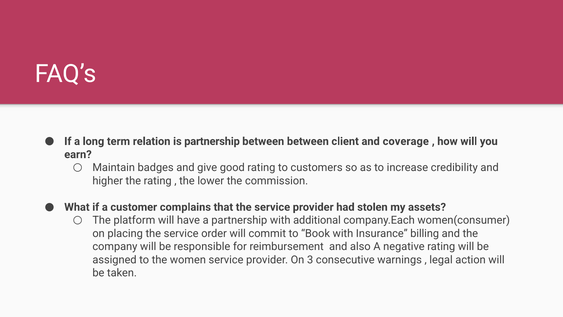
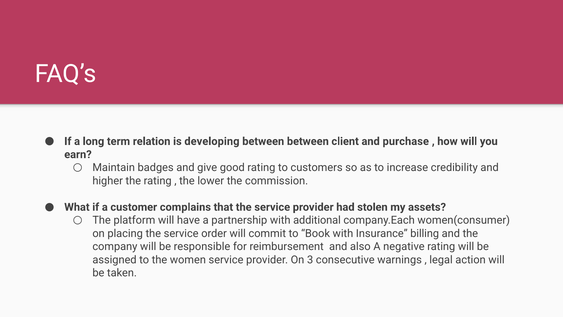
is partnership: partnership -> developing
coverage: coverage -> purchase
